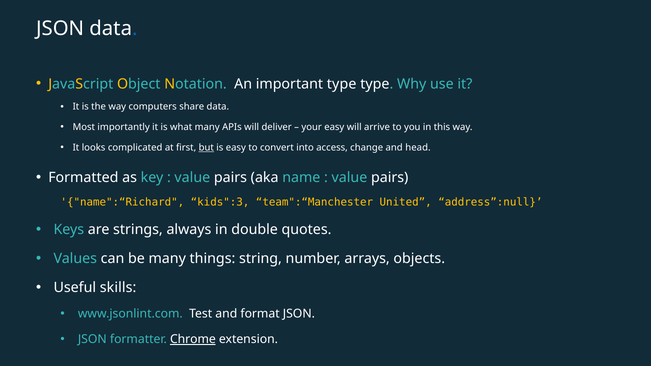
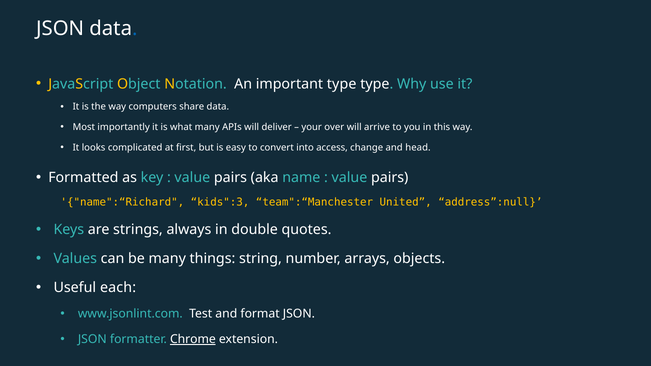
your easy: easy -> over
but underline: present -> none
skills: skills -> each
